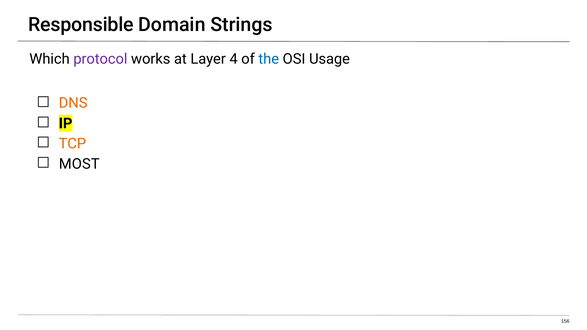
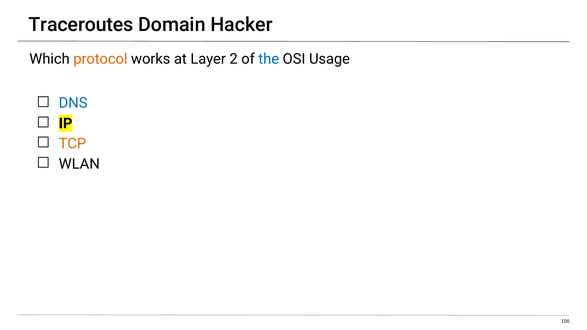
Responsible: Responsible -> Traceroutes
Strings: Strings -> Hacker
protocol colour: purple -> orange
4: 4 -> 2
DNS colour: orange -> blue
MOST: MOST -> WLAN
